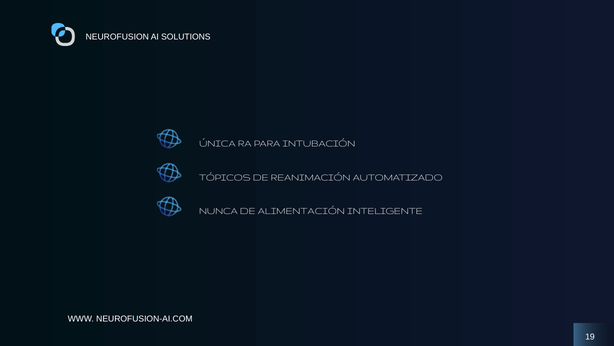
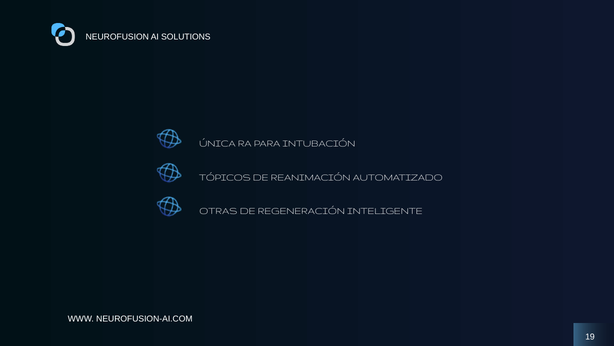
NUNCA: NUNCA -> OTRAS
ALIMENTACIÓN: ALIMENTACIÓN -> REGENERACIÓN
